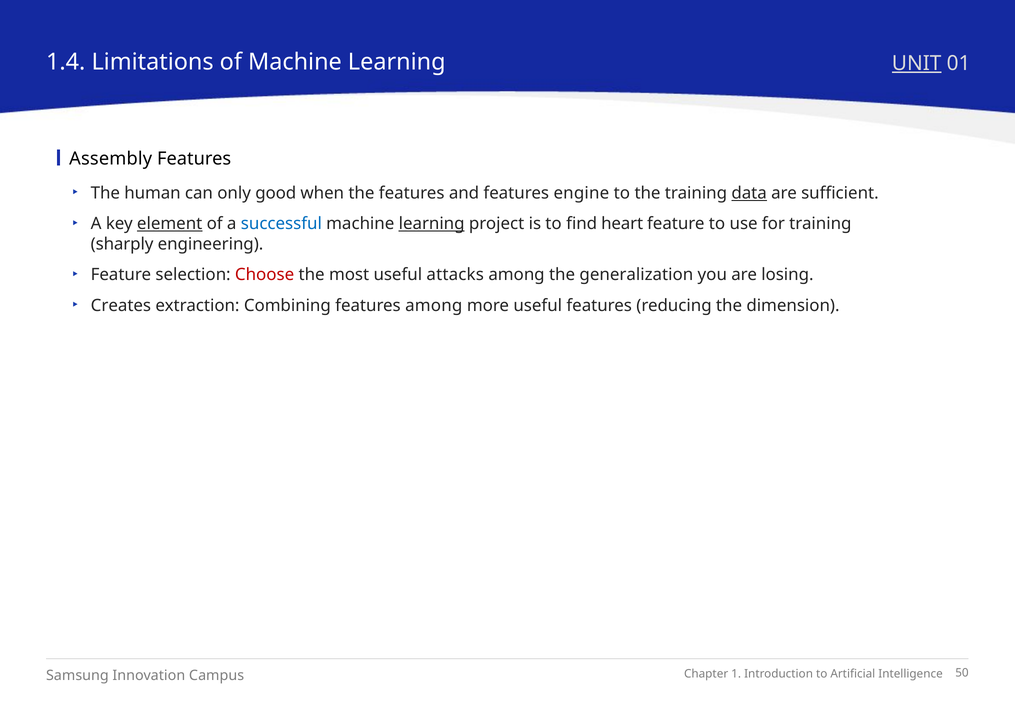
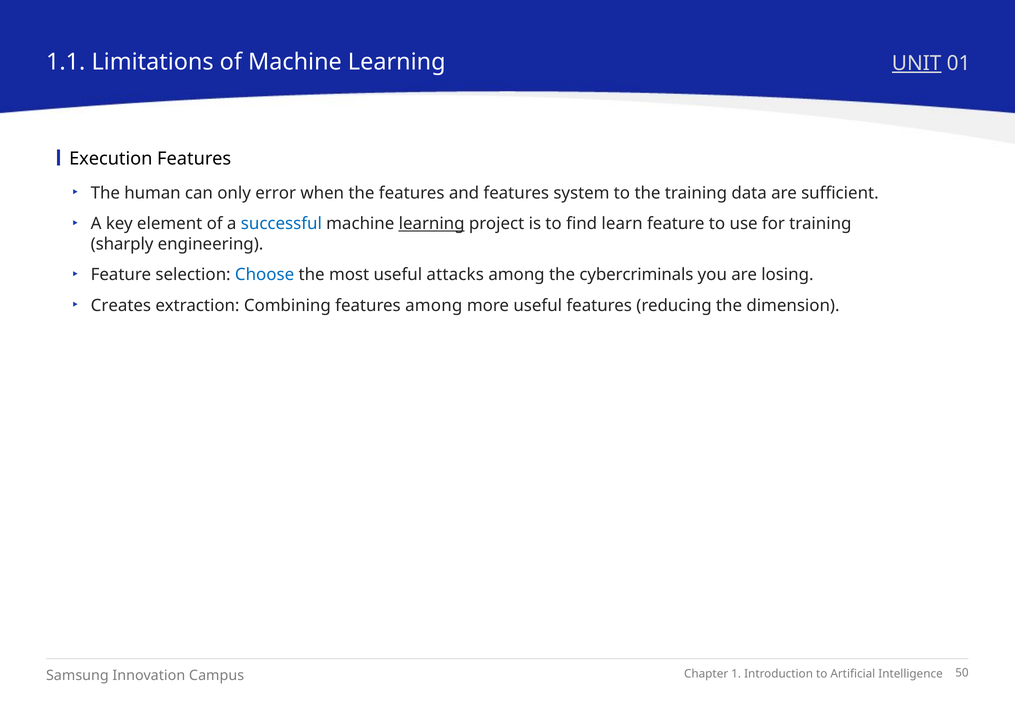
1.4: 1.4 -> 1.1
Assembly: Assembly -> Execution
good: good -> error
engine: engine -> system
data underline: present -> none
element underline: present -> none
heart: heart -> learn
Choose colour: red -> blue
generalization: generalization -> cybercriminals
